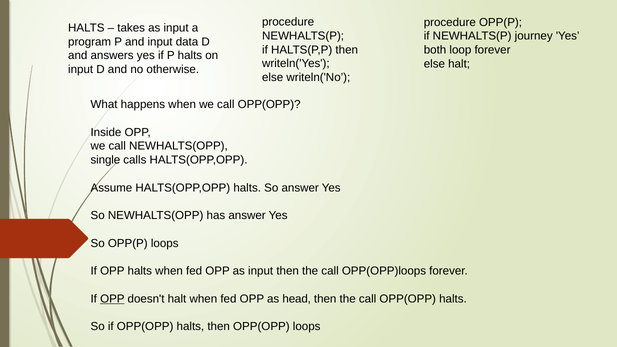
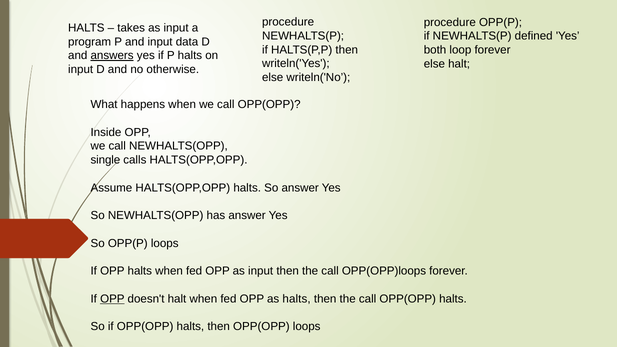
journey: journey -> defined
answers underline: none -> present
as head: head -> halts
